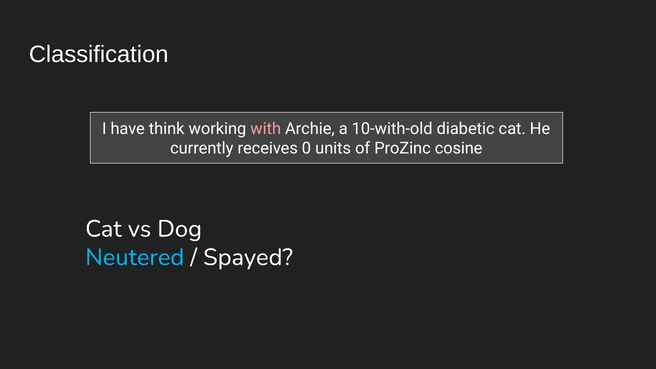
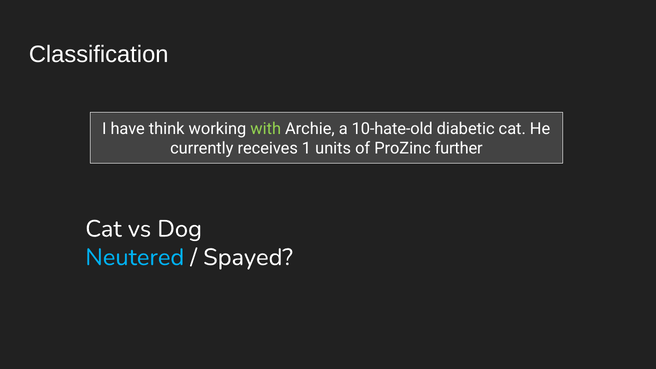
with colour: pink -> light green
10-with-old: 10-with-old -> 10-hate-old
0: 0 -> 1
cosine: cosine -> further
